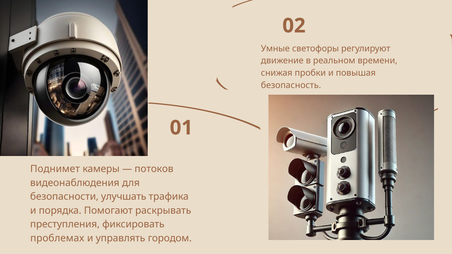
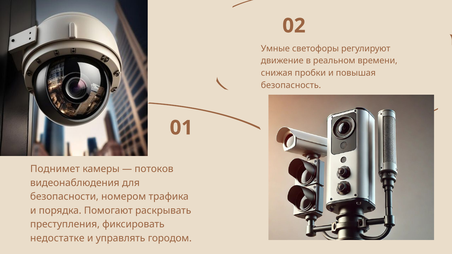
улучшать: улучшать -> номером
проблемах: проблемах -> недостатке
